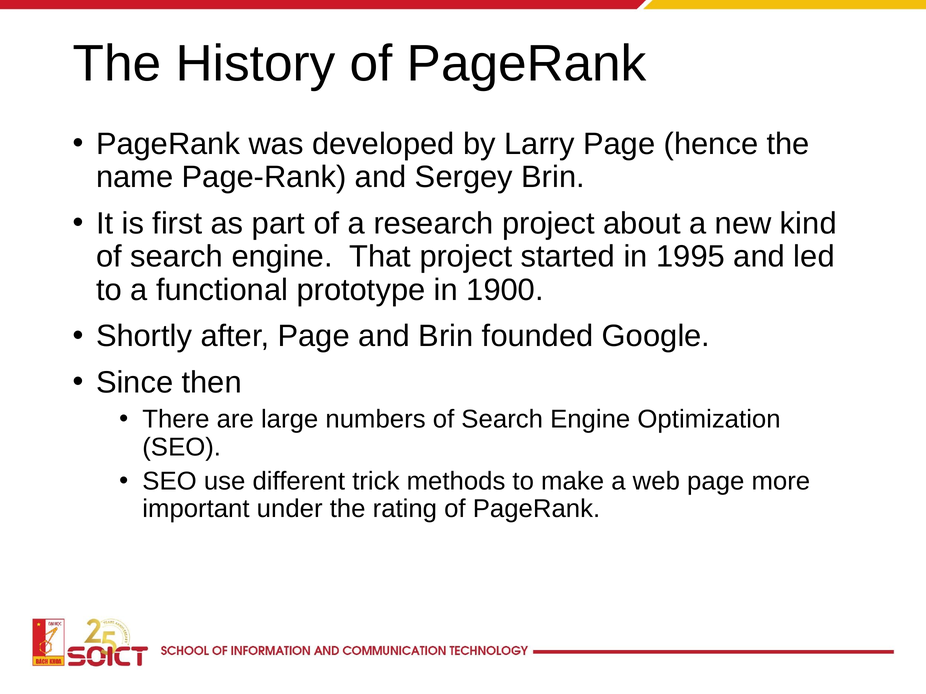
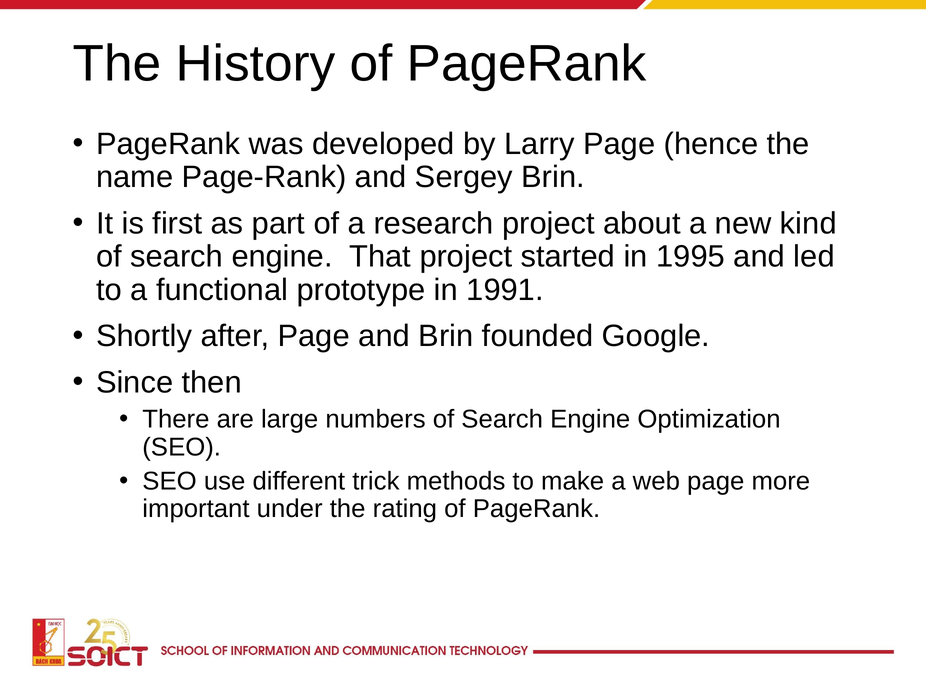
1900: 1900 -> 1991
